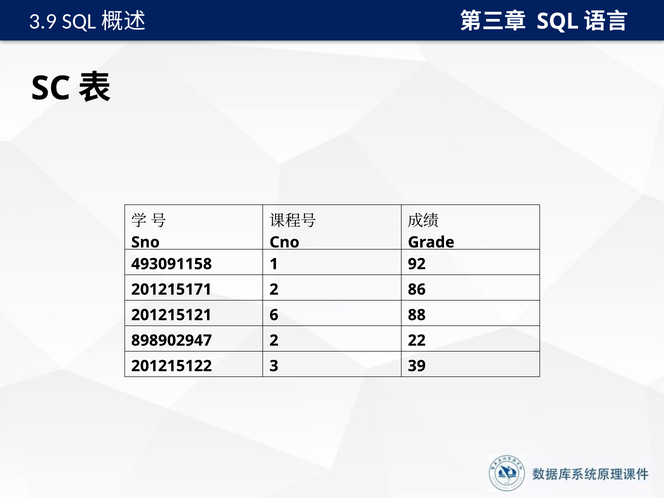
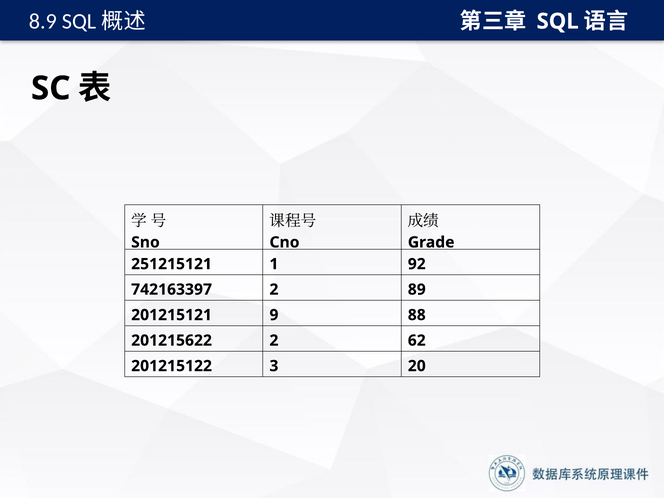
3.9: 3.9 -> 8.9
493091158: 493091158 -> 251215121
201215171: 201215171 -> 742163397
86: 86 -> 89
6: 6 -> 9
898902947: 898902947 -> 201215622
22: 22 -> 62
39: 39 -> 20
